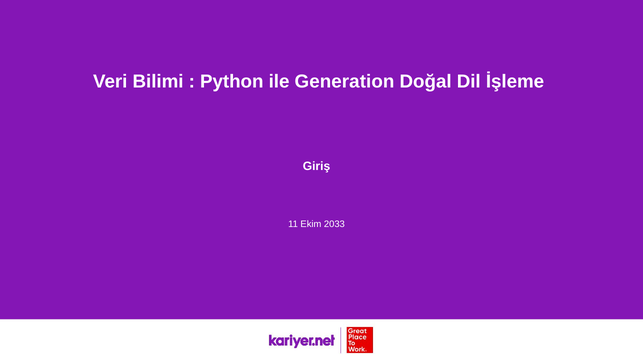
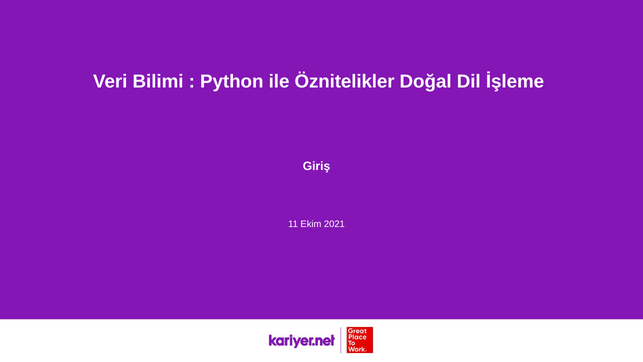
Generation: Generation -> Öznitelikler
2033: 2033 -> 2021
